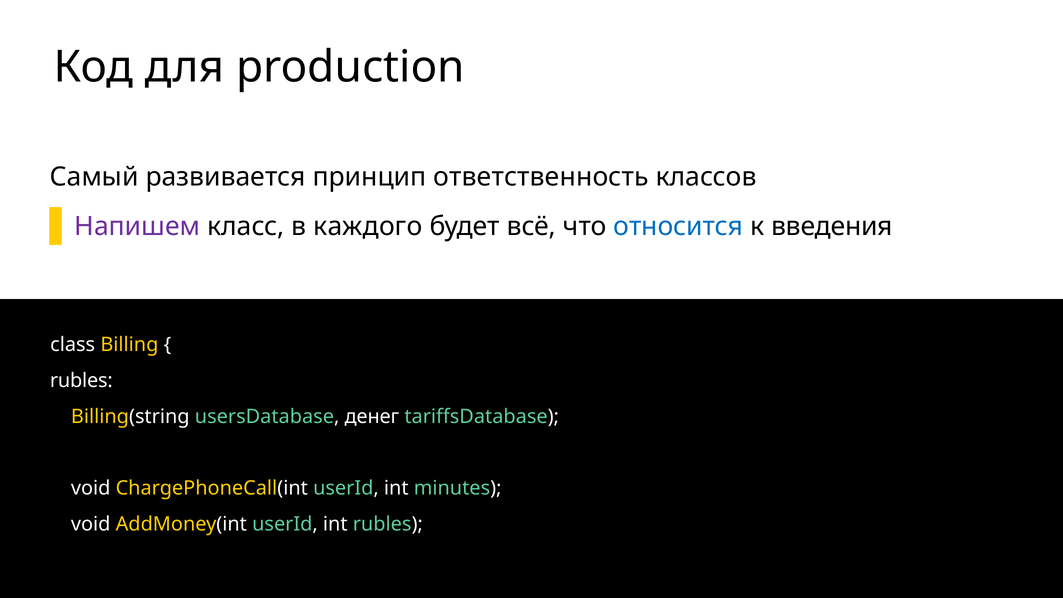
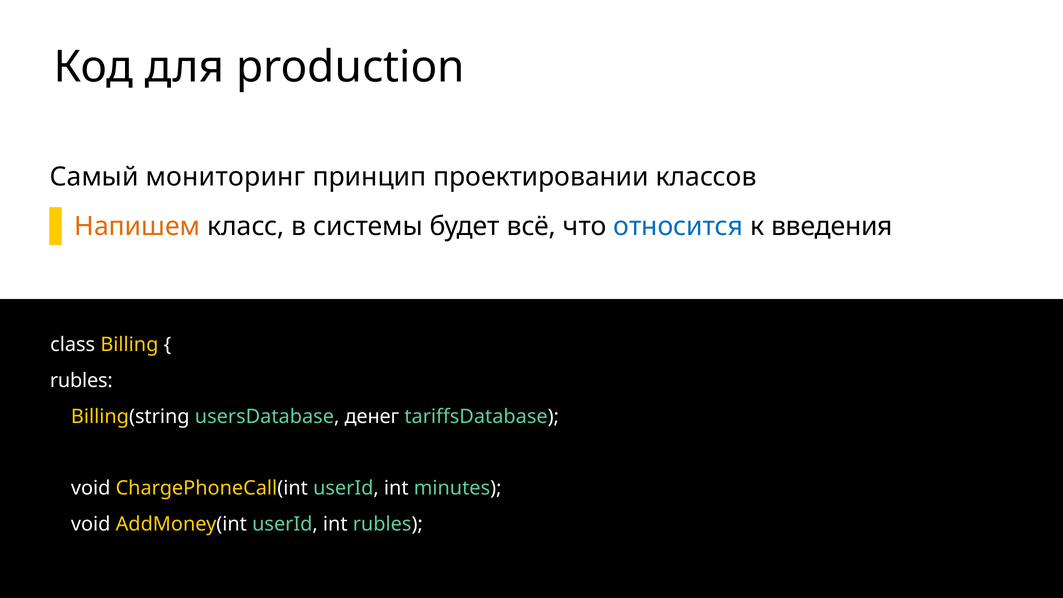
развивается: развивается -> мониторинг
ответственность: ответственность -> проектировании
Напишем colour: purple -> orange
каждого: каждого -> системы
